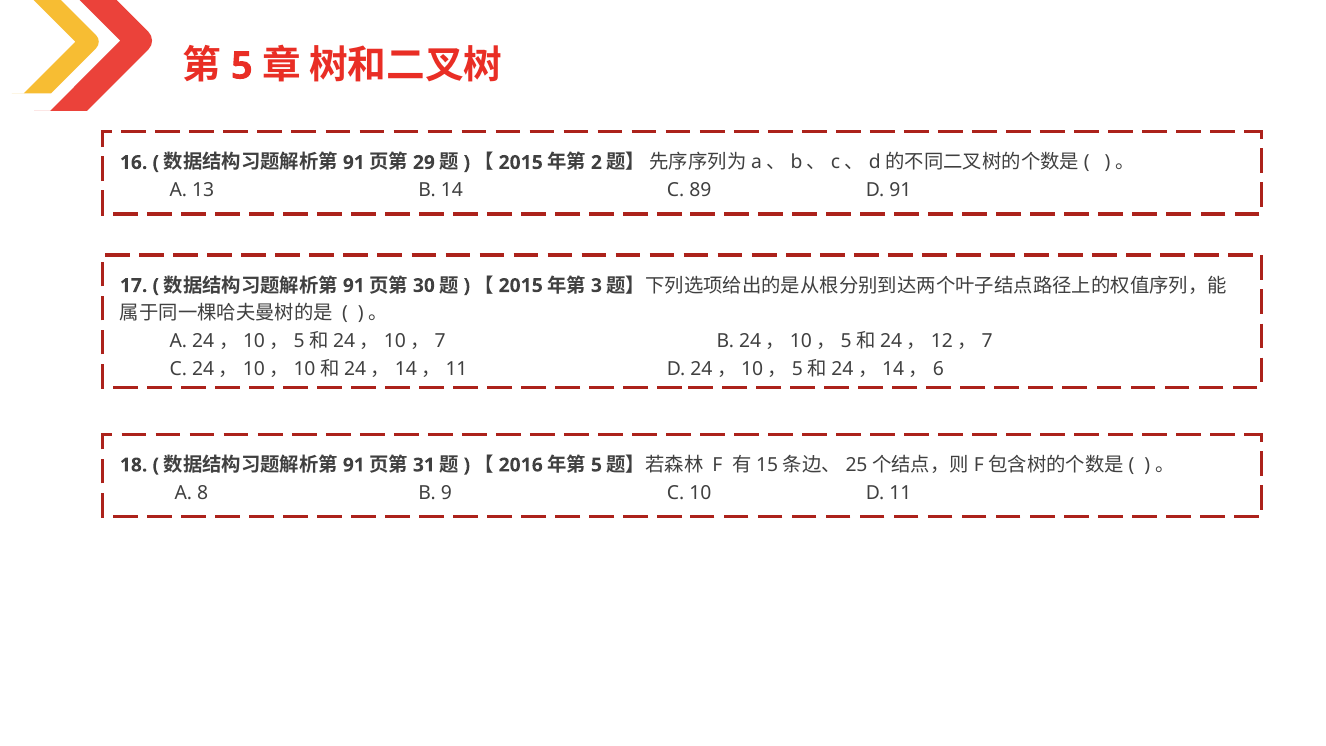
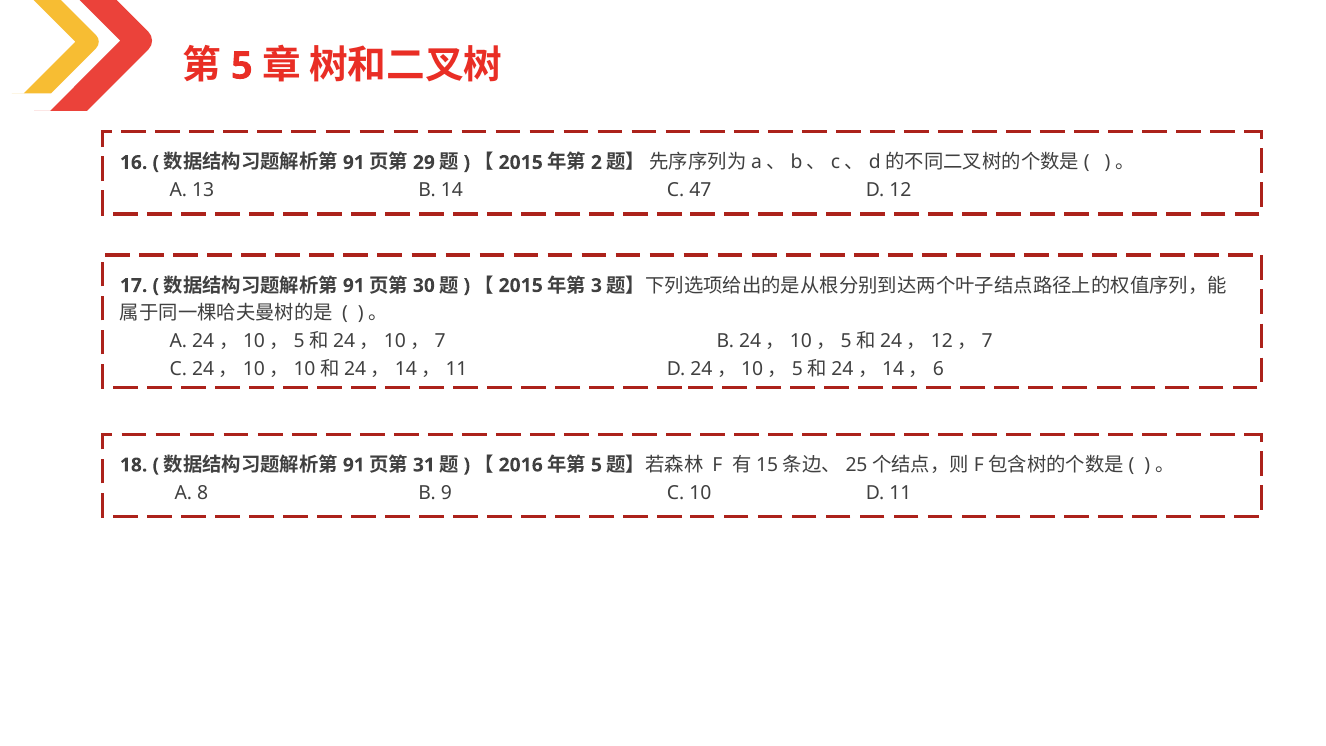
89: 89 -> 47
D 91: 91 -> 12
